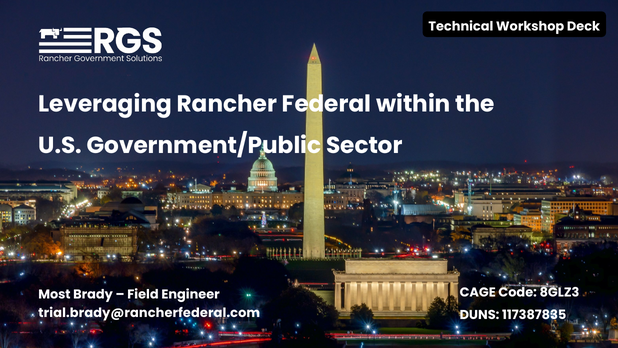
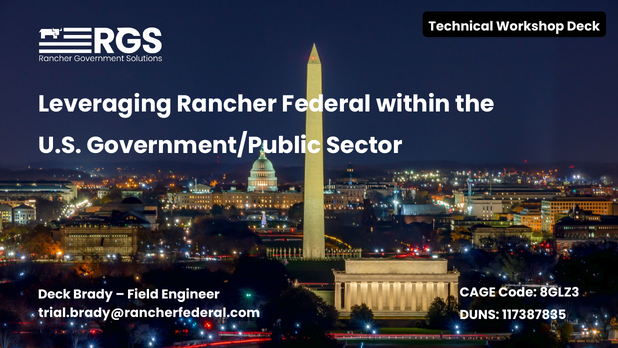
Most at (54, 294): Most -> Deck
